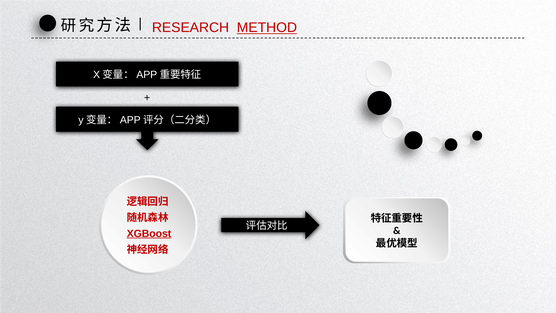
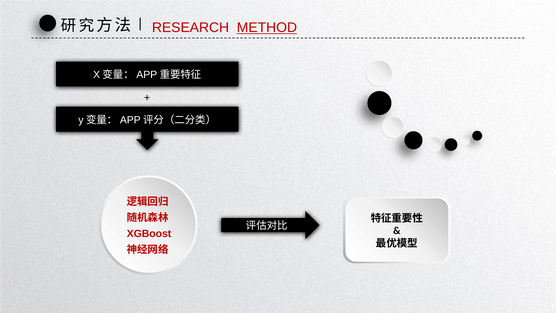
XGBoost underline: present -> none
